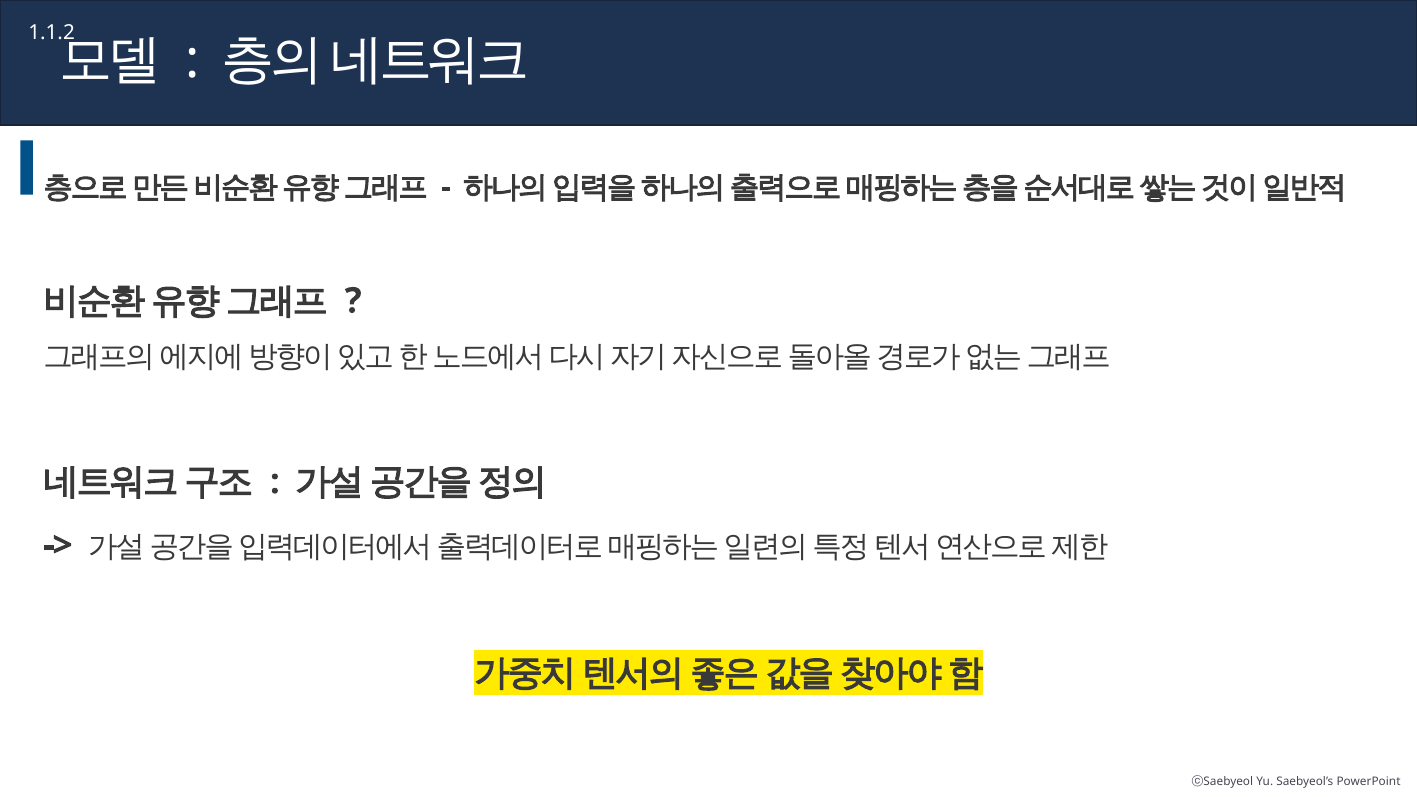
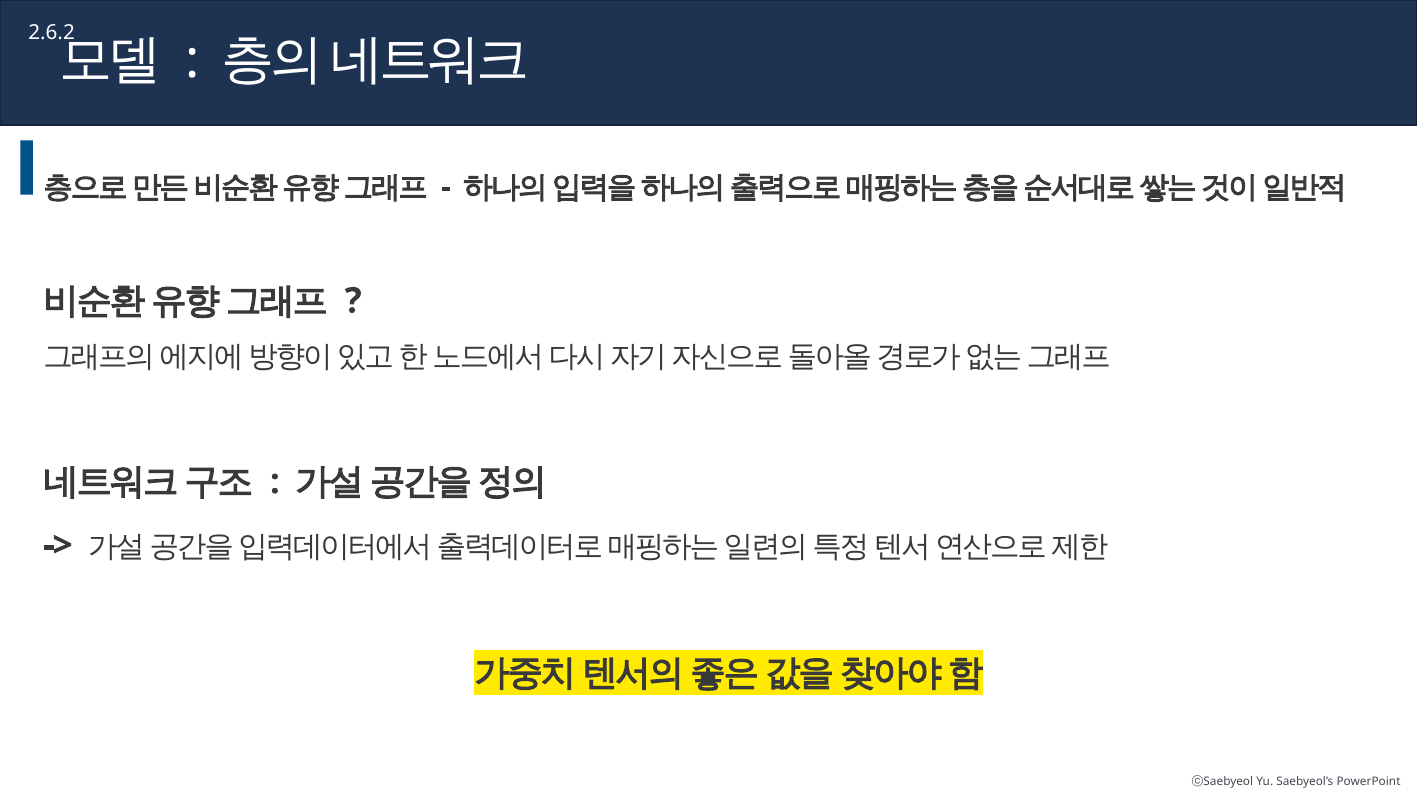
1.1.2: 1.1.2 -> 2.6.2
